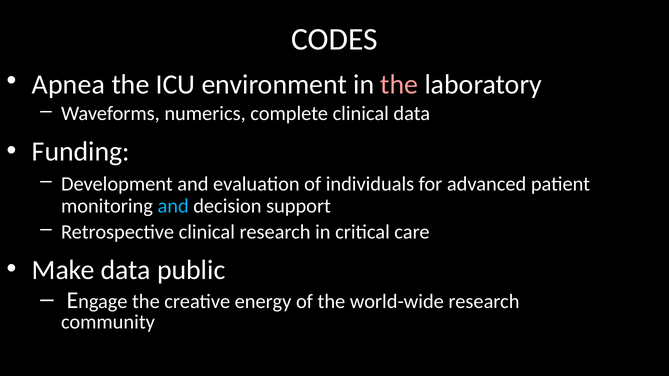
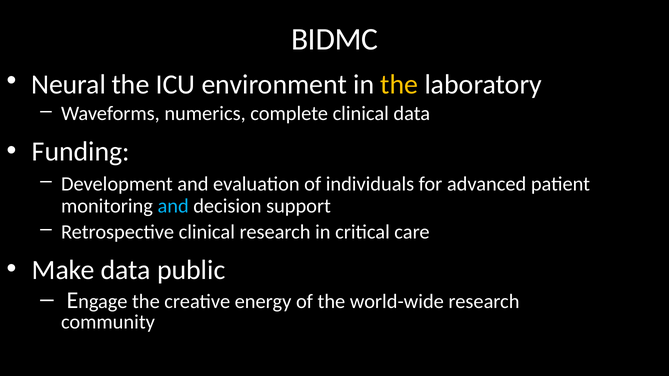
CODES: CODES -> BIDMC
Apnea: Apnea -> Neural
the at (399, 85) colour: pink -> yellow
